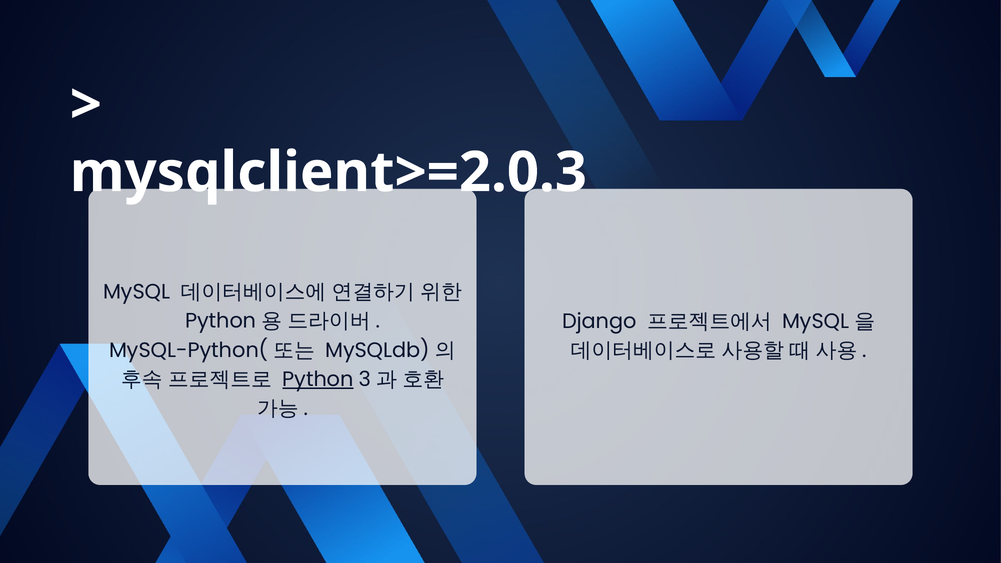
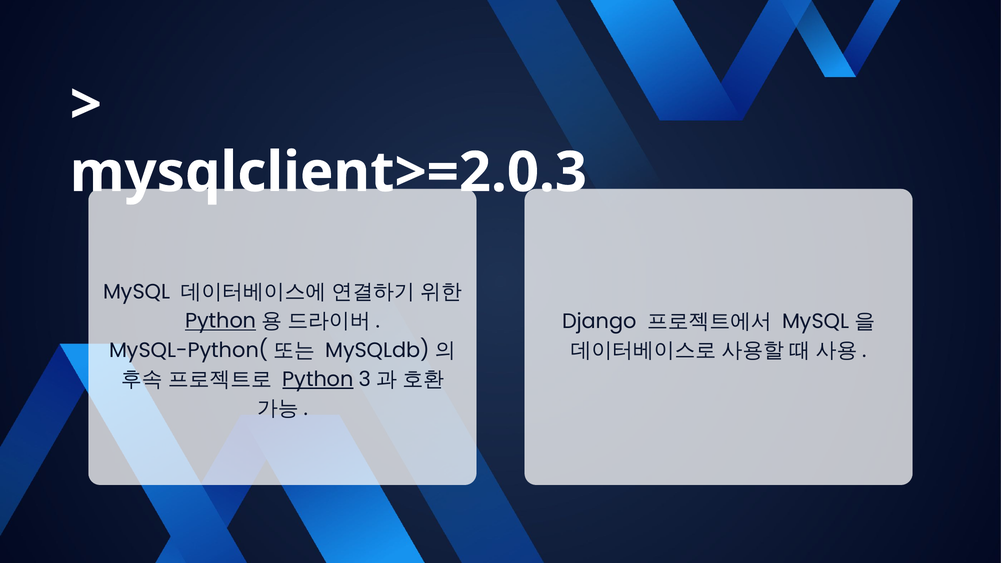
Python at (221, 321) underline: none -> present
